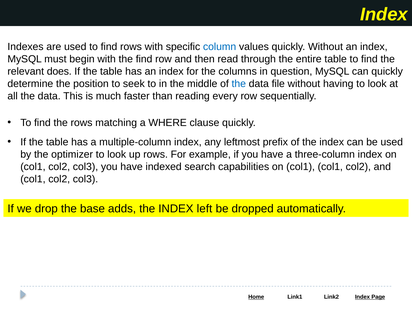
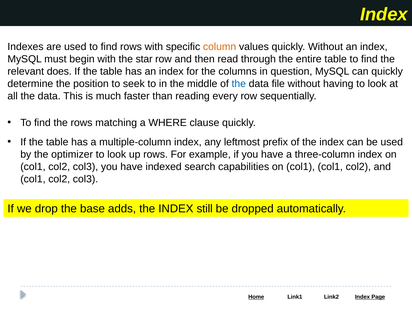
column colour: blue -> orange
the find: find -> star
left: left -> still
